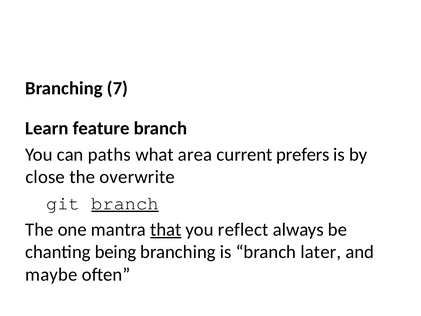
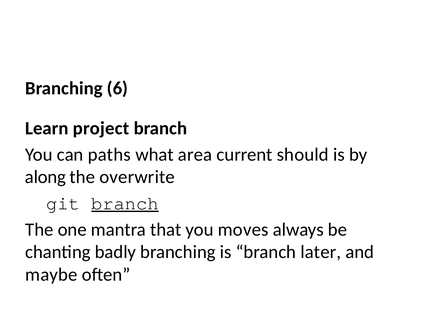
7: 7 -> 6
feature: feature -> project
prefers: prefers -> should
close: close -> along
that underline: present -> none
reflect: reflect -> moves
being: being -> badly
